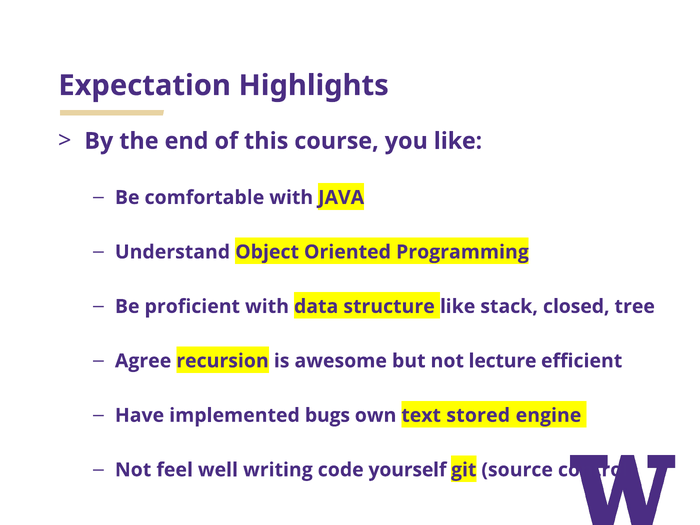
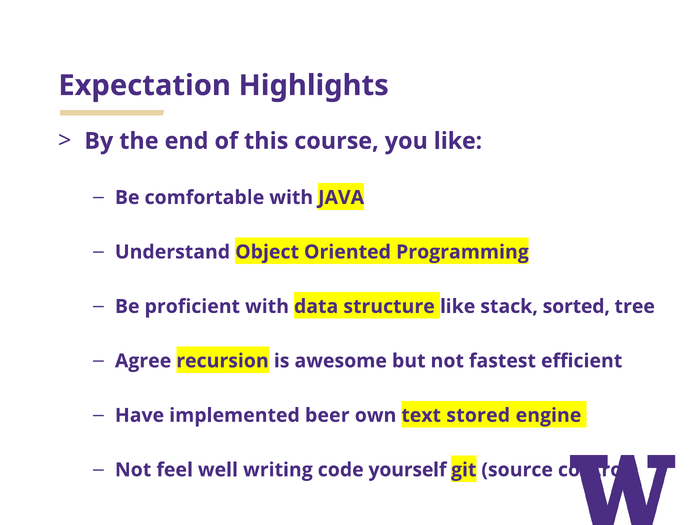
closed: closed -> sorted
lecture: lecture -> fastest
bugs: bugs -> beer
